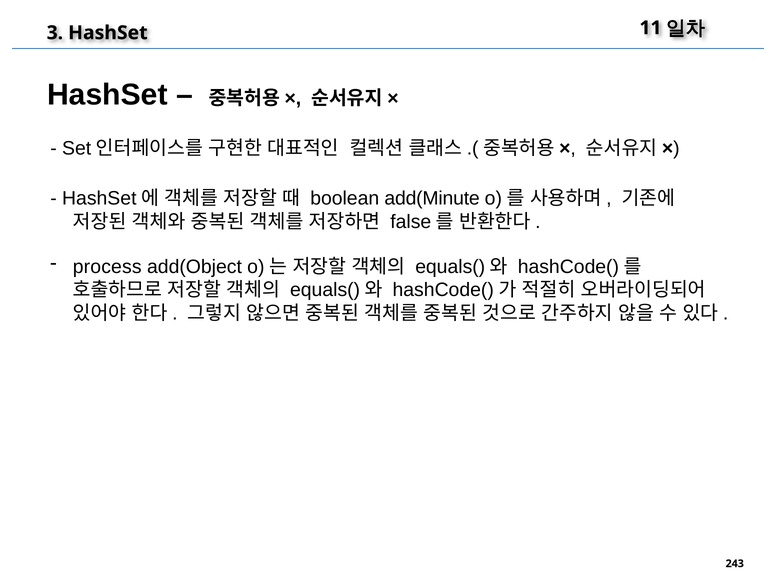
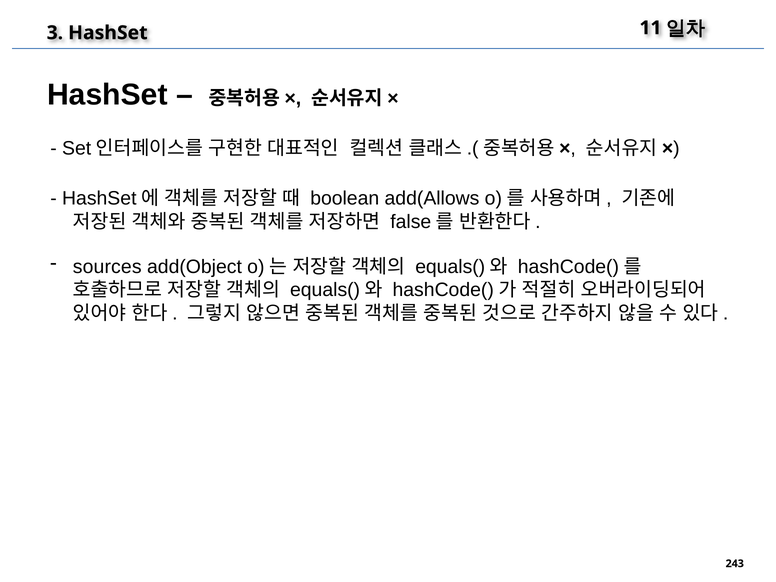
add(Minute: add(Minute -> add(Allows
process: process -> sources
